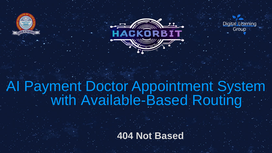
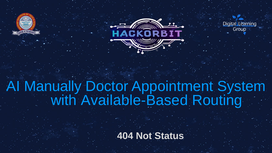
Payment: Payment -> Manually
Based: Based -> Status
